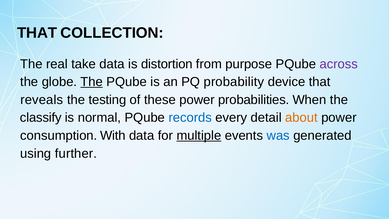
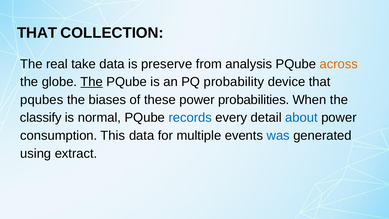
distortion: distortion -> preserve
purpose: purpose -> analysis
across colour: purple -> orange
reveals: reveals -> pqubes
testing: testing -> biases
about colour: orange -> blue
With: With -> This
multiple underline: present -> none
further: further -> extract
